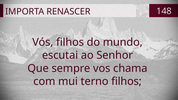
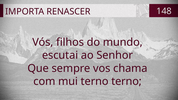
terno filhos: filhos -> terno
